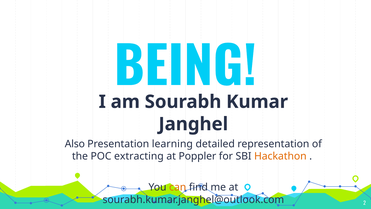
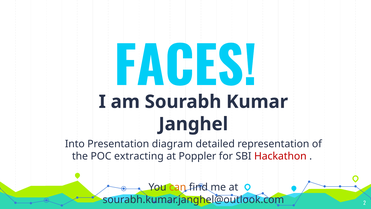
BEING: BEING -> FACES
Also: Also -> Into
learning: learning -> diagram
Hackathon colour: orange -> red
